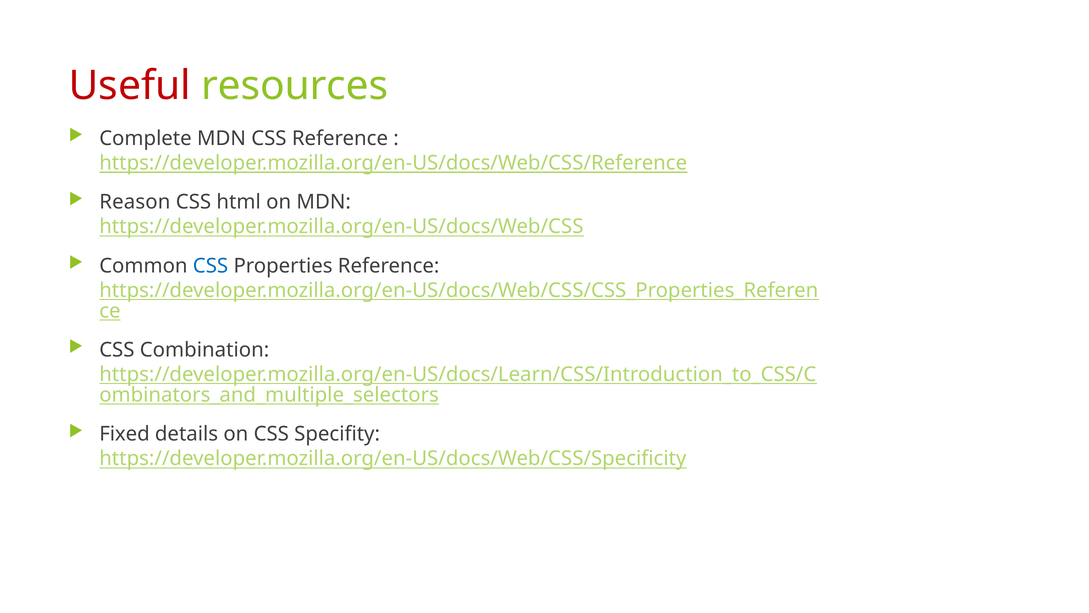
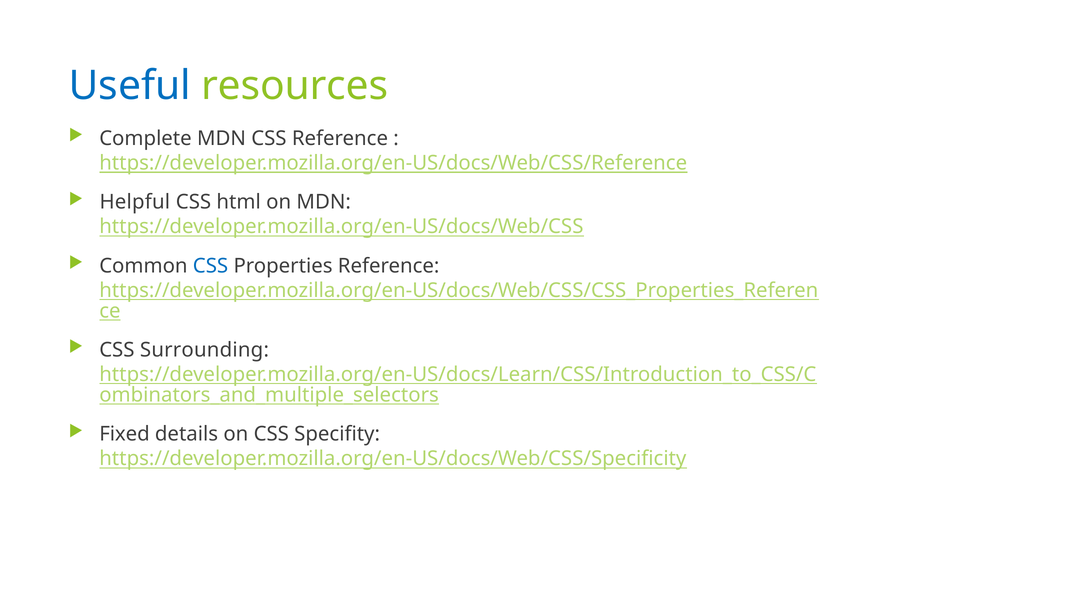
Useful colour: red -> blue
Reason: Reason -> Helpful
Combination: Combination -> Surrounding
